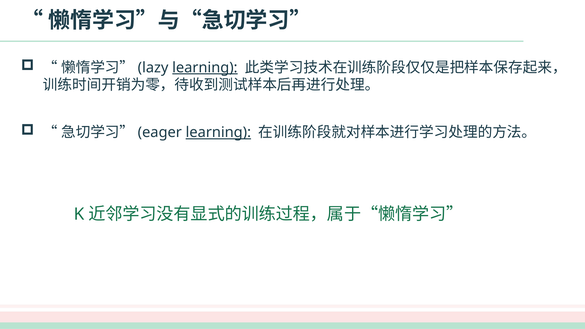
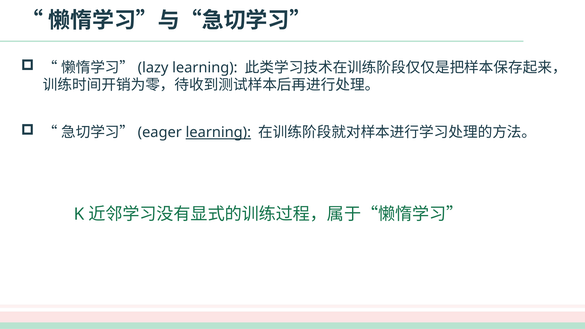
learning at (205, 68) underline: present -> none
